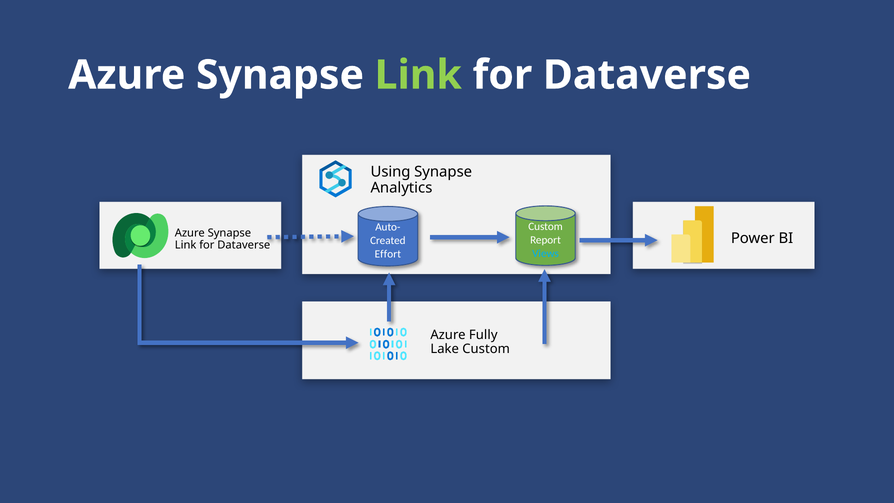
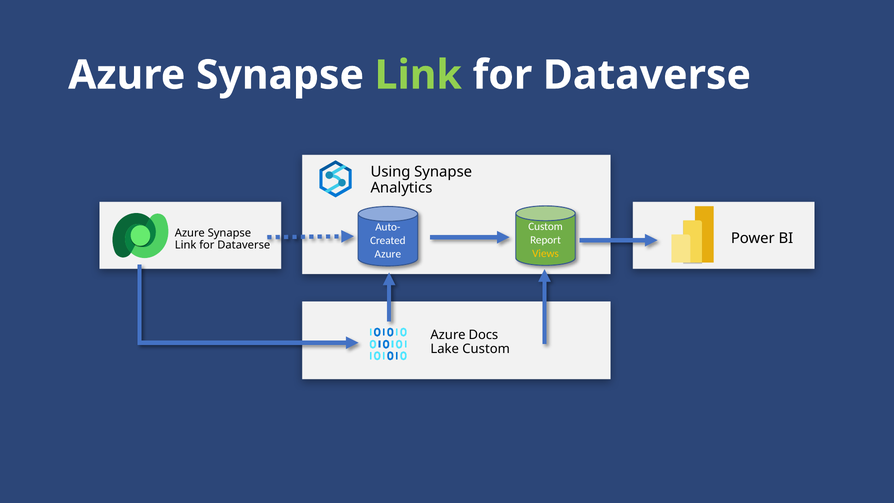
Views colour: light blue -> yellow
Effort at (388, 254): Effort -> Azure
Fully: Fully -> Docs
